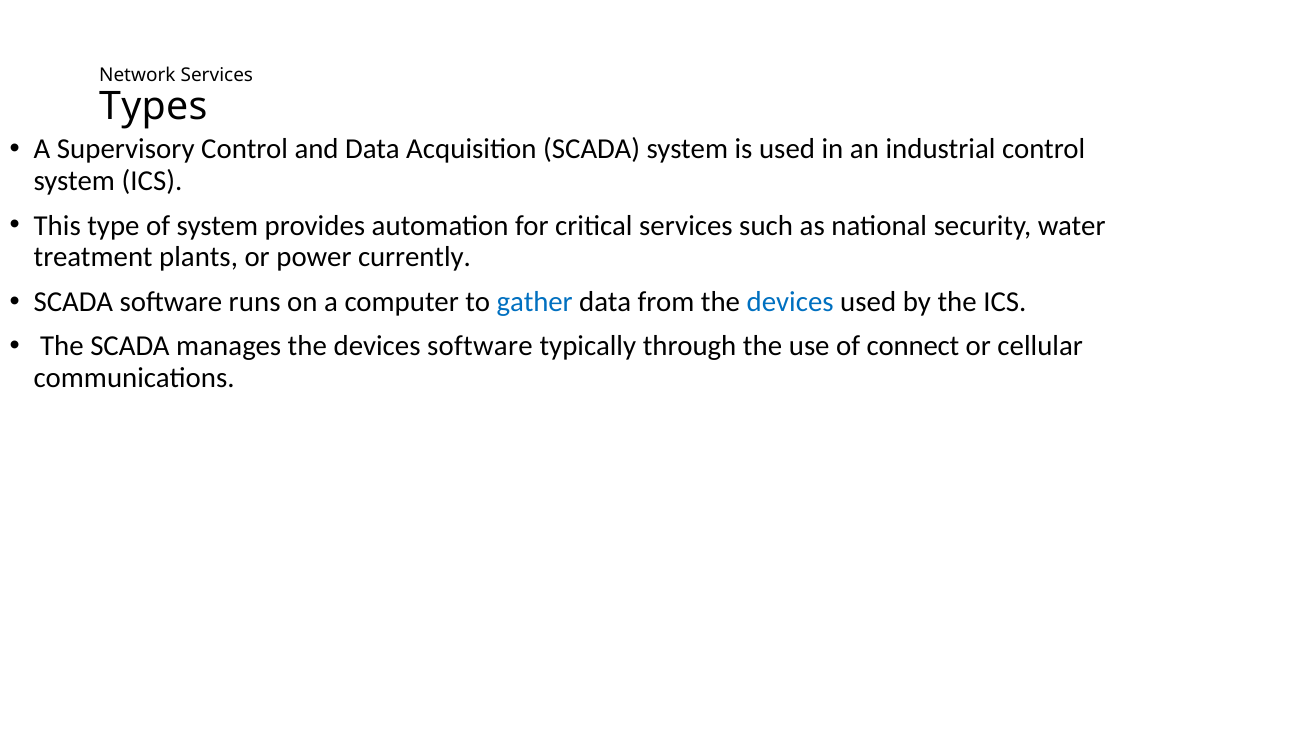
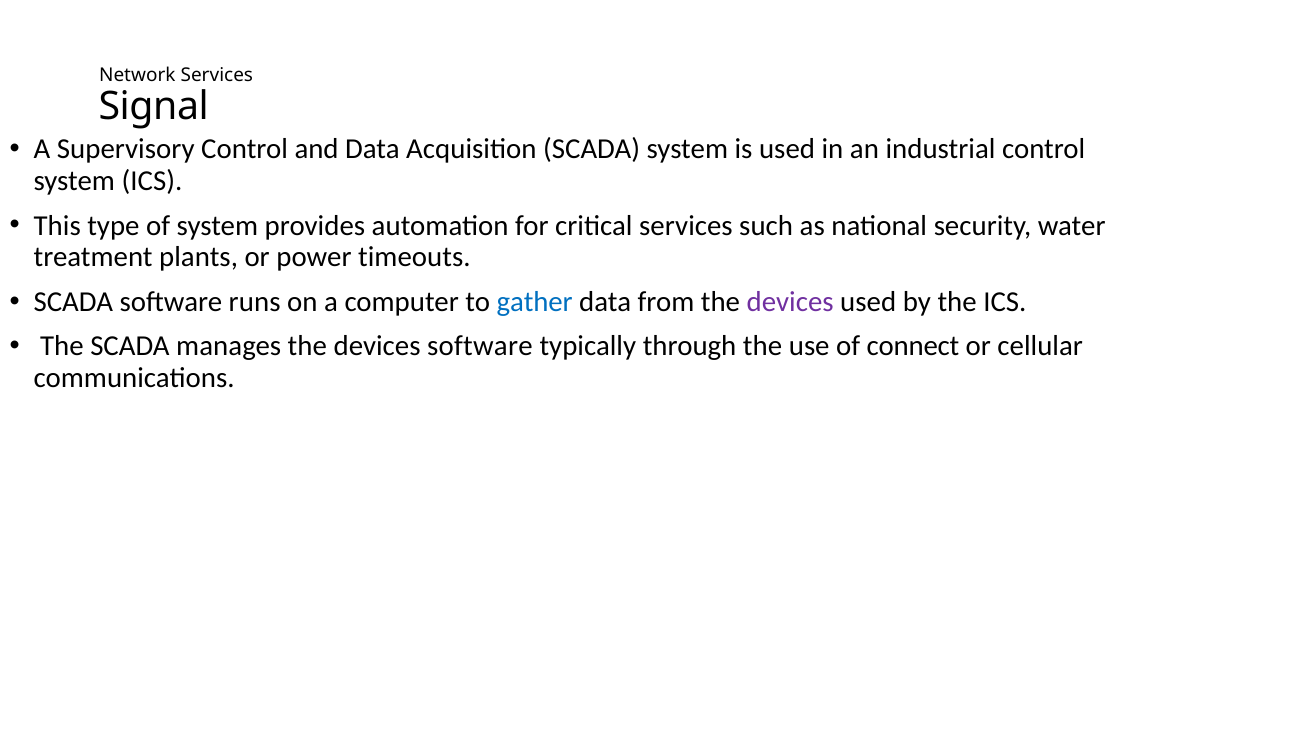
Types: Types -> Signal
currently: currently -> timeouts
devices at (790, 302) colour: blue -> purple
